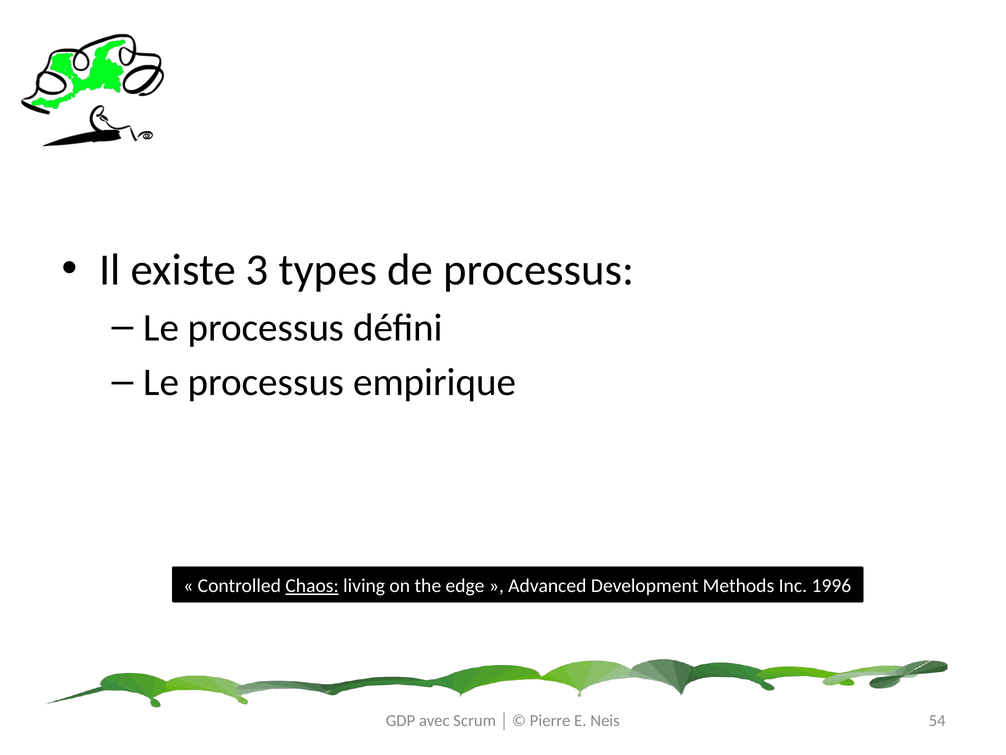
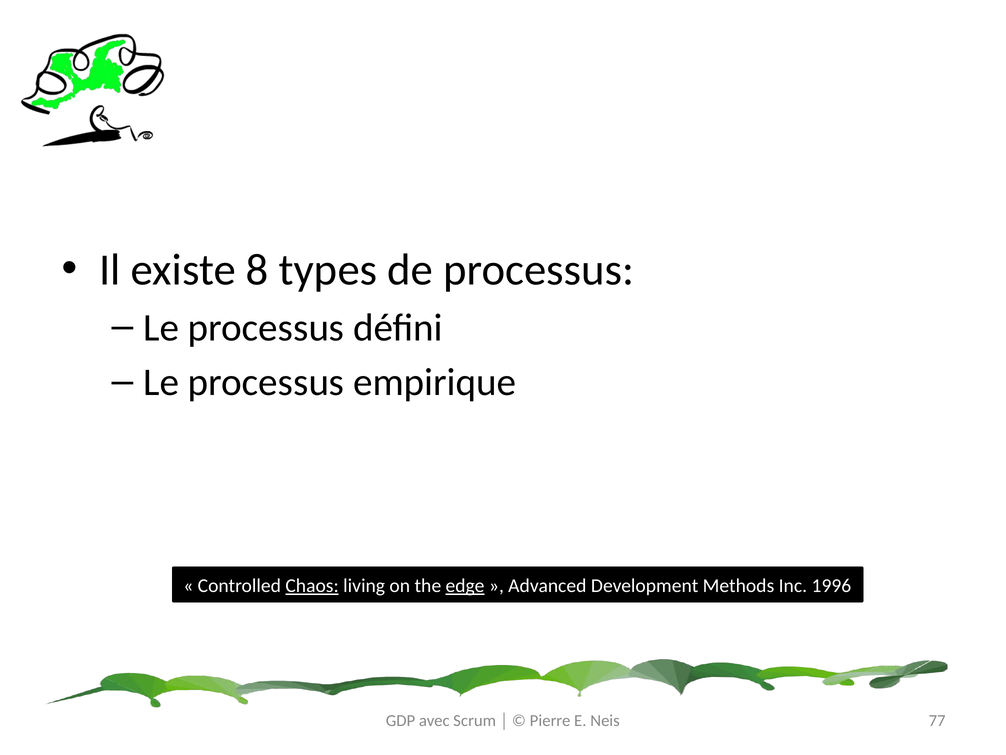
3: 3 -> 8
edge underline: none -> present
54: 54 -> 77
